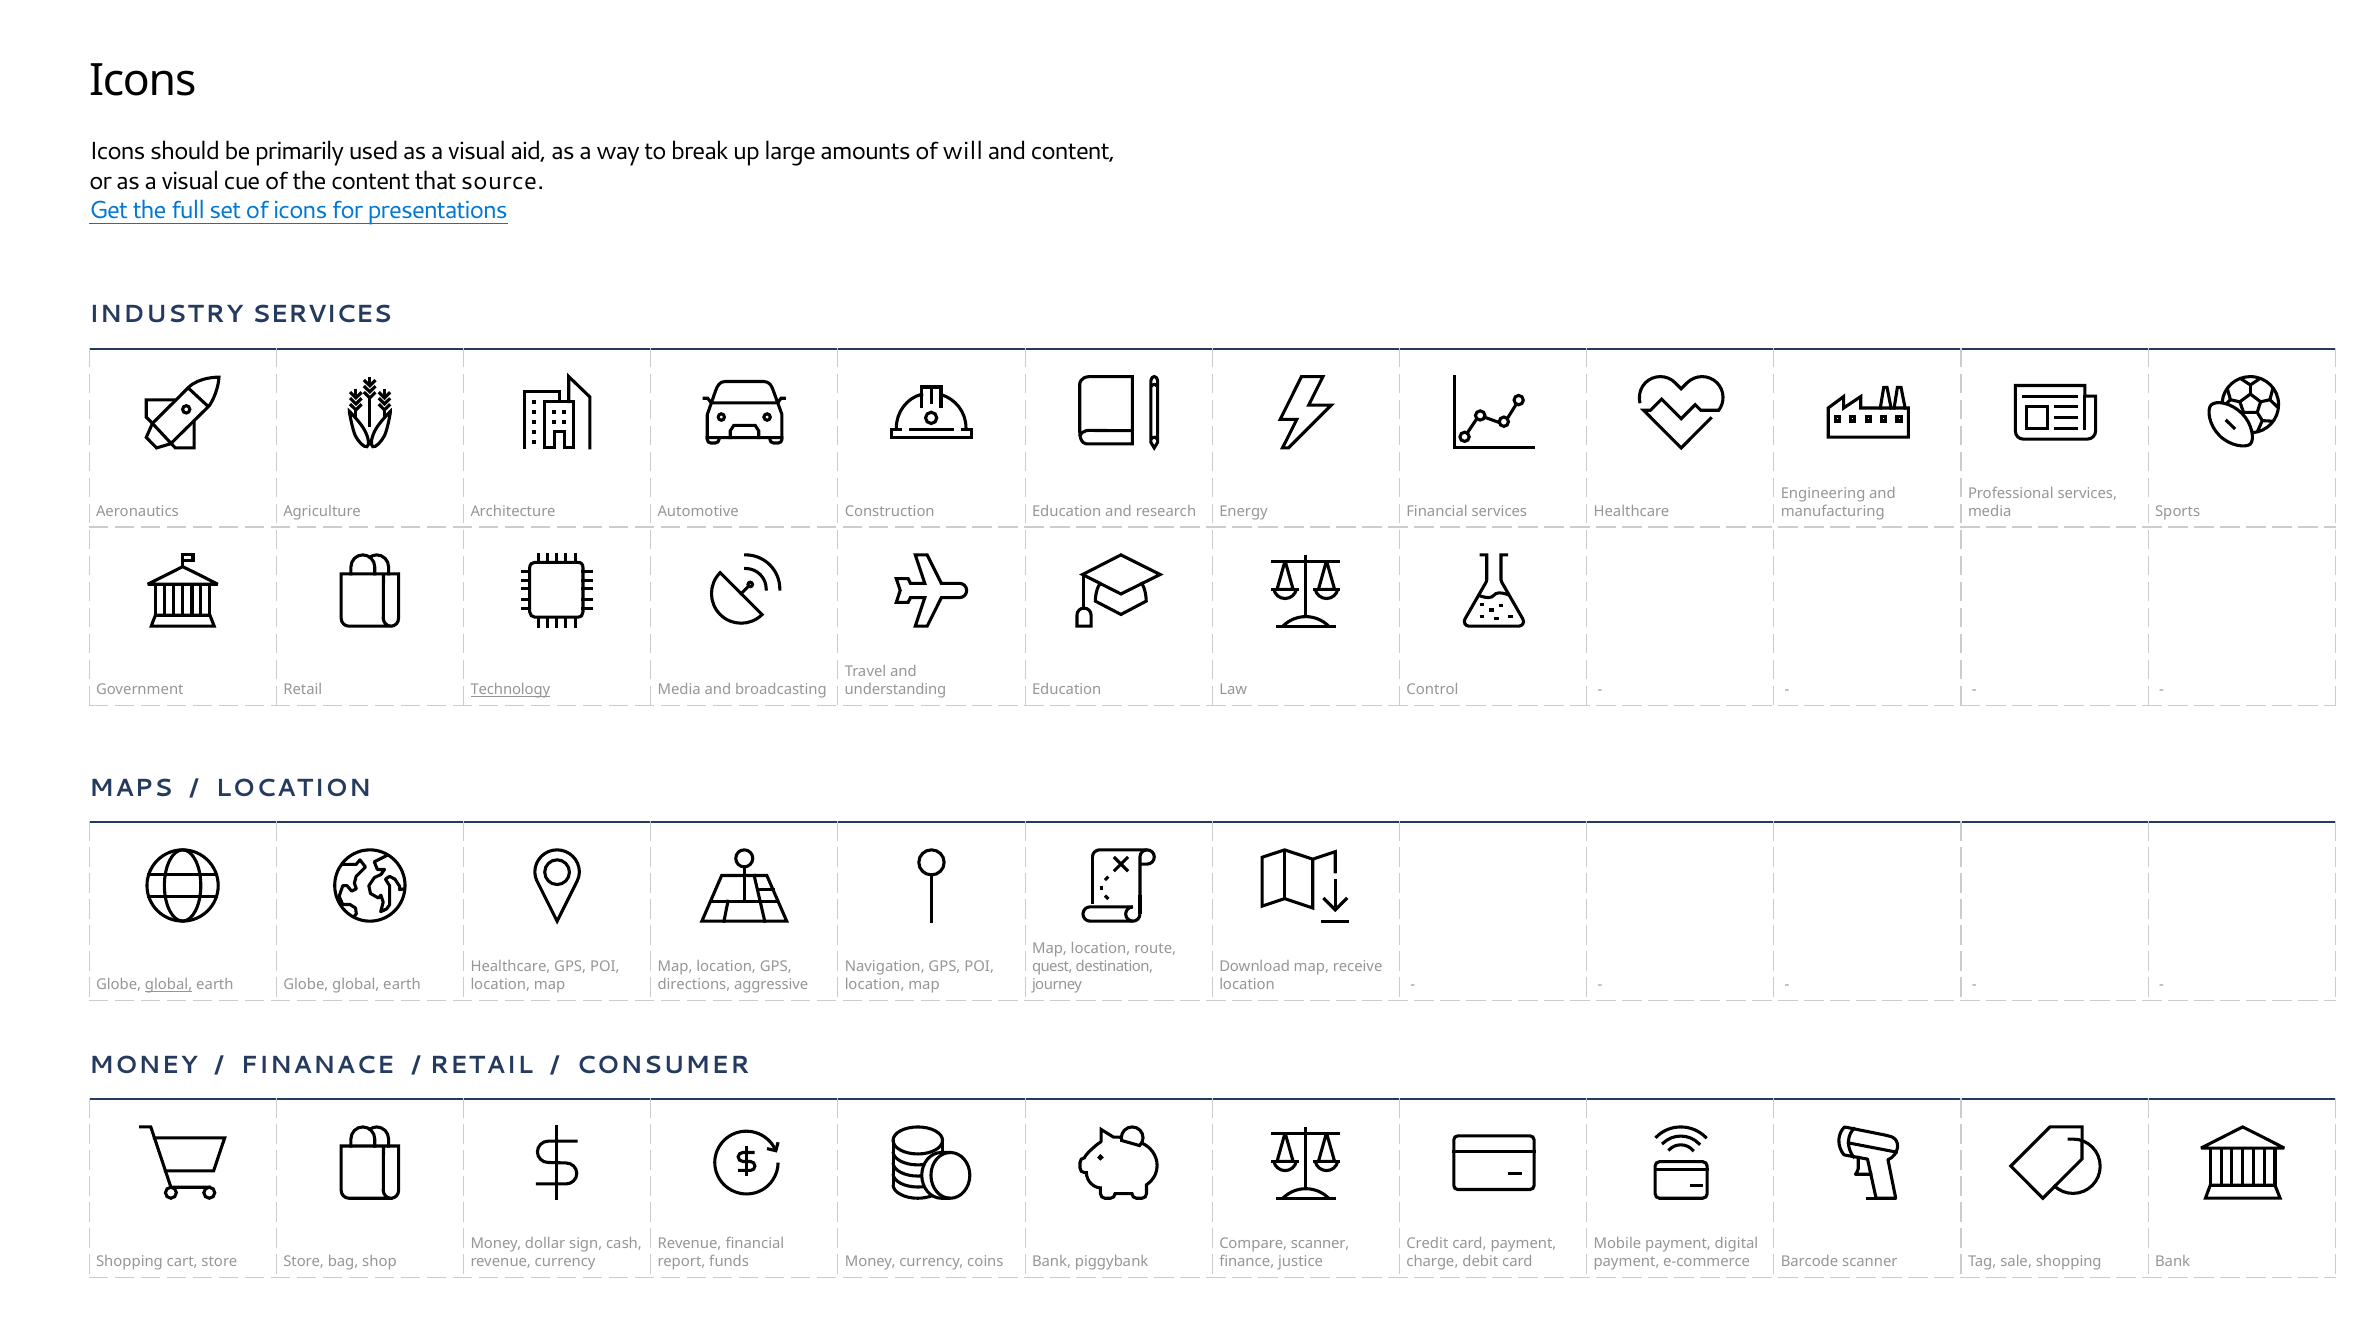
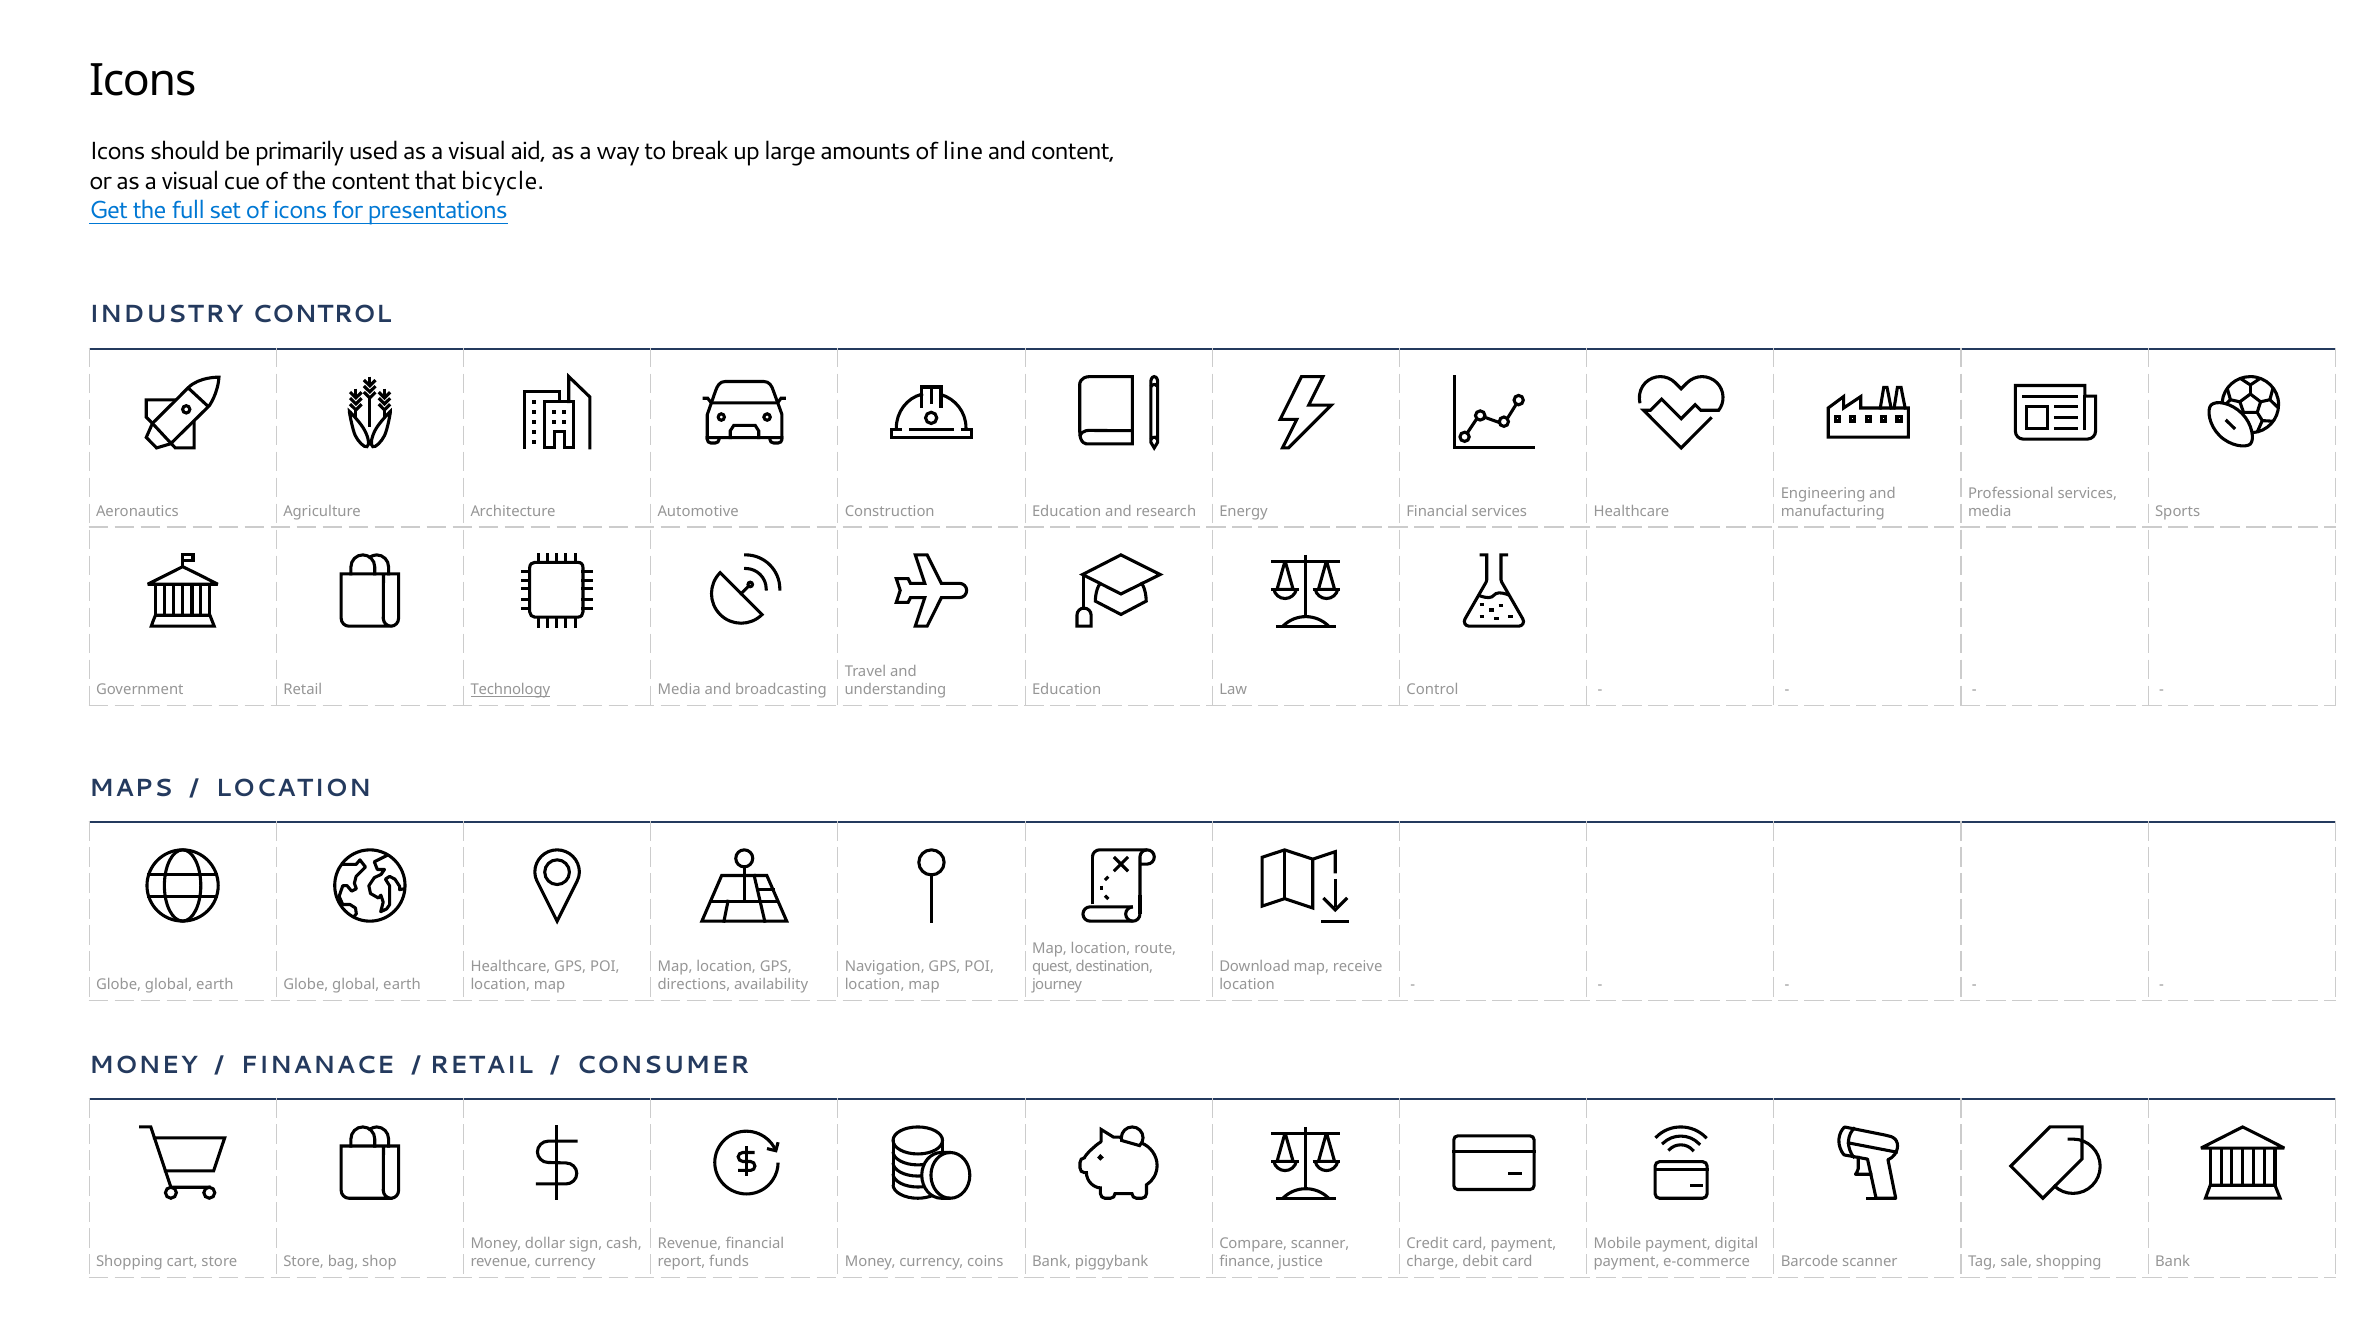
will: will -> line
source: source -> bicycle
INDUSTRY SERVICES: SERVICES -> CONTROL
global at (169, 985) underline: present -> none
aggressive: aggressive -> availability
